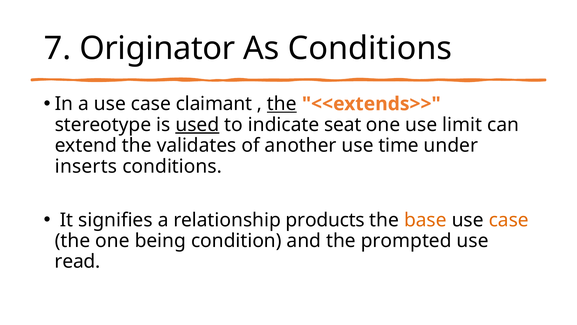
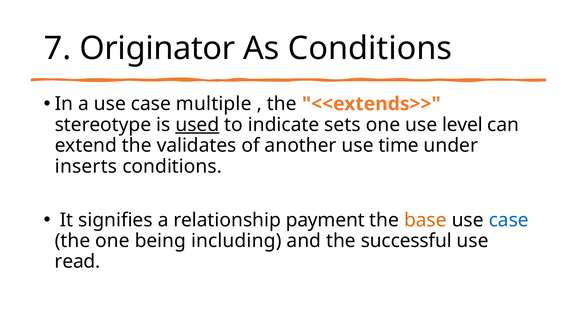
claimant: claimant -> multiple
the at (282, 104) underline: present -> none
seat: seat -> sets
limit: limit -> level
products: products -> payment
case at (509, 220) colour: orange -> blue
condition: condition -> including
prompted: prompted -> successful
